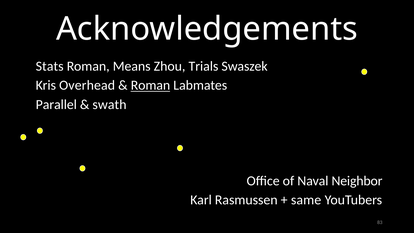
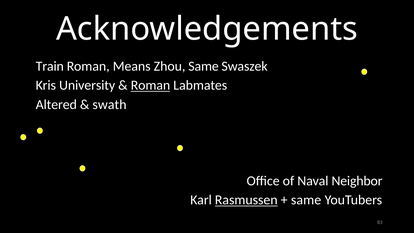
Stats: Stats -> Train
Zhou Trials: Trials -> Same
Overhead: Overhead -> University
Parallel: Parallel -> Altered
Rasmussen underline: none -> present
